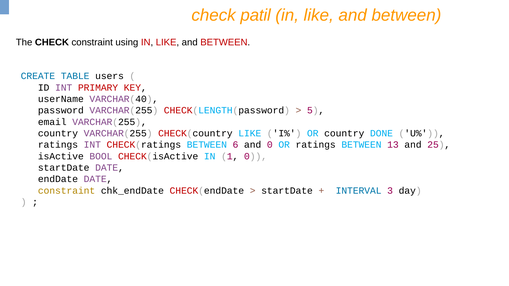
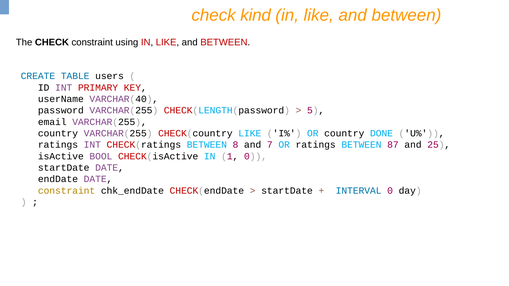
patil: patil -> kind
6: 6 -> 8
and 0: 0 -> 7
13: 13 -> 87
INTERVAL 3: 3 -> 0
